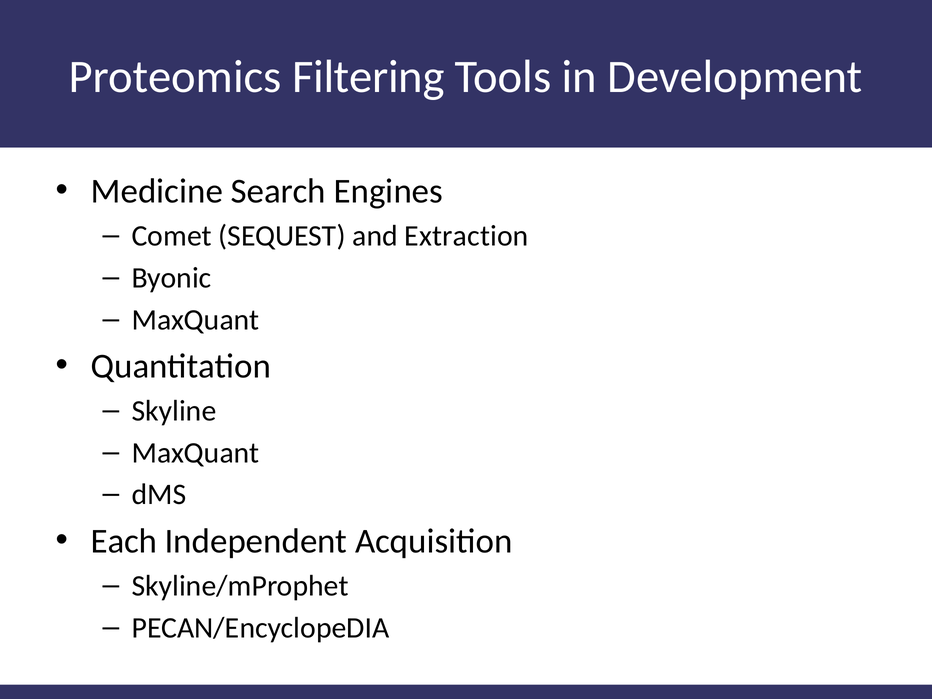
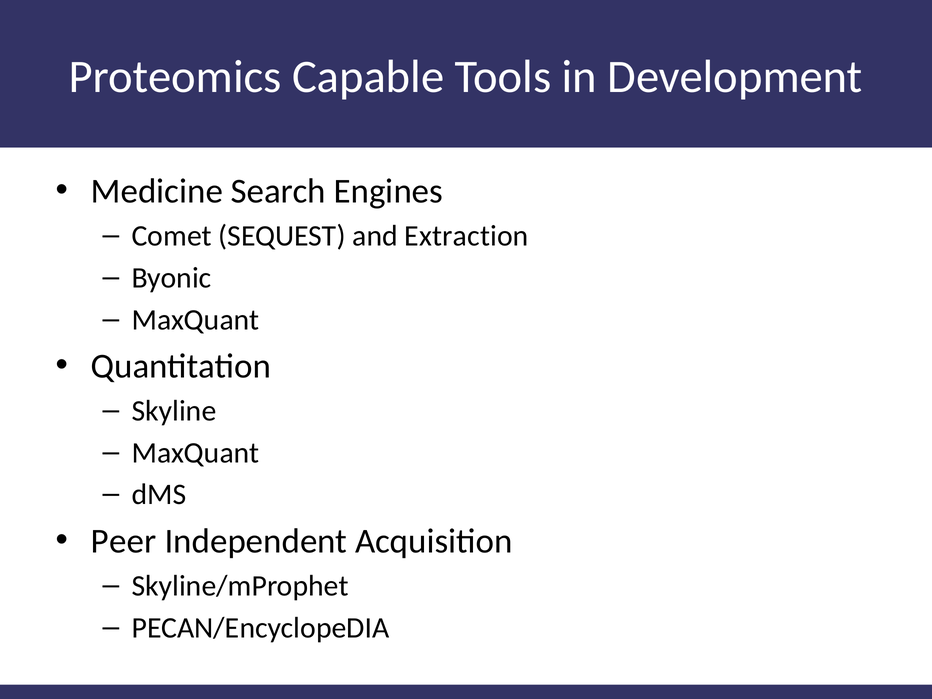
Filtering: Filtering -> Capable
Each: Each -> Peer
